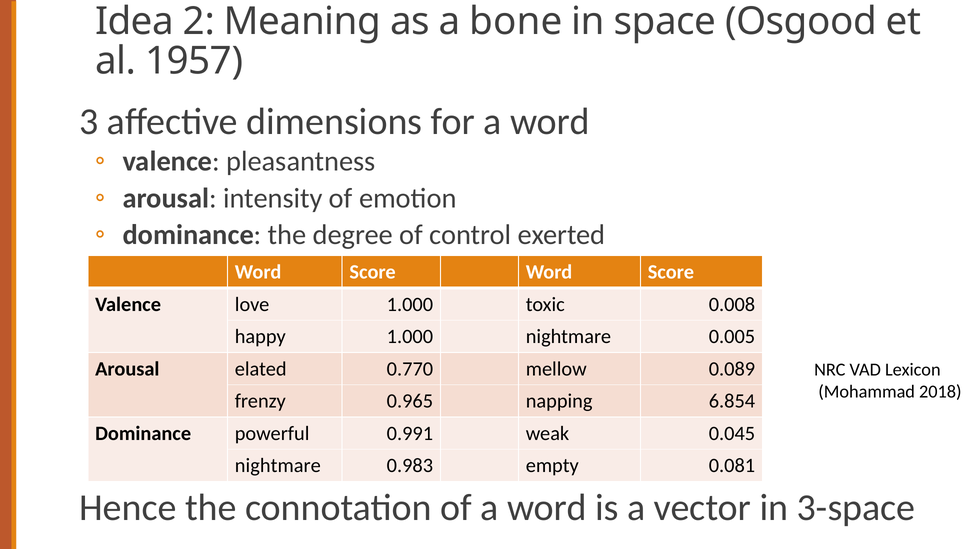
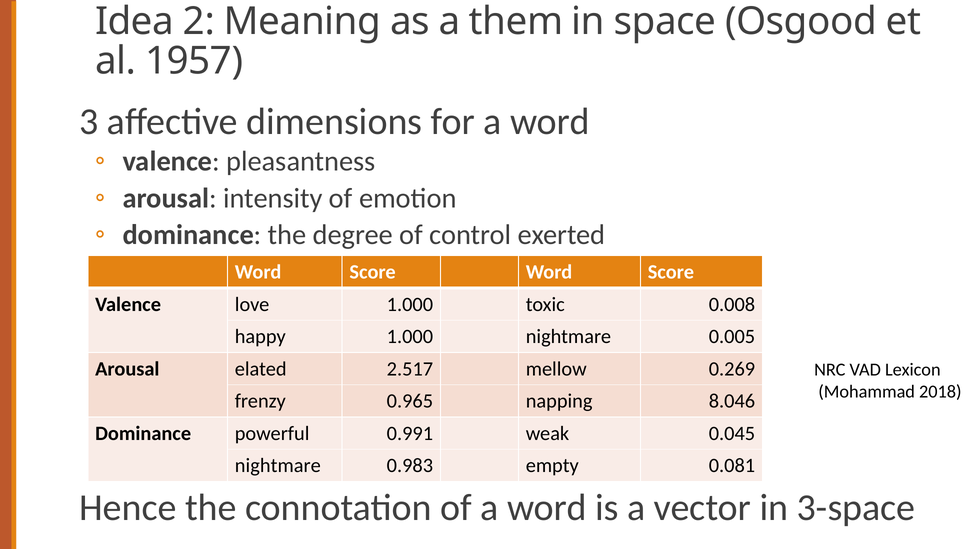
bone: bone -> them
0.770: 0.770 -> 2.517
0.089: 0.089 -> 0.269
6.854: 6.854 -> 8.046
